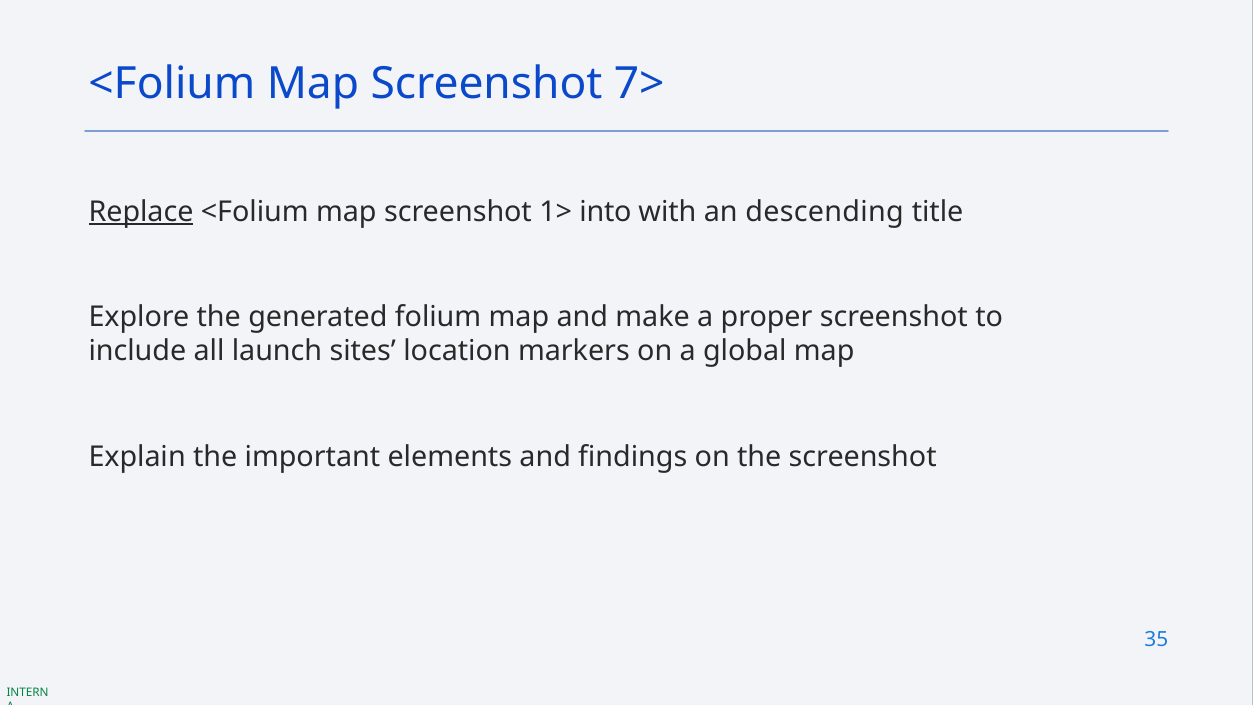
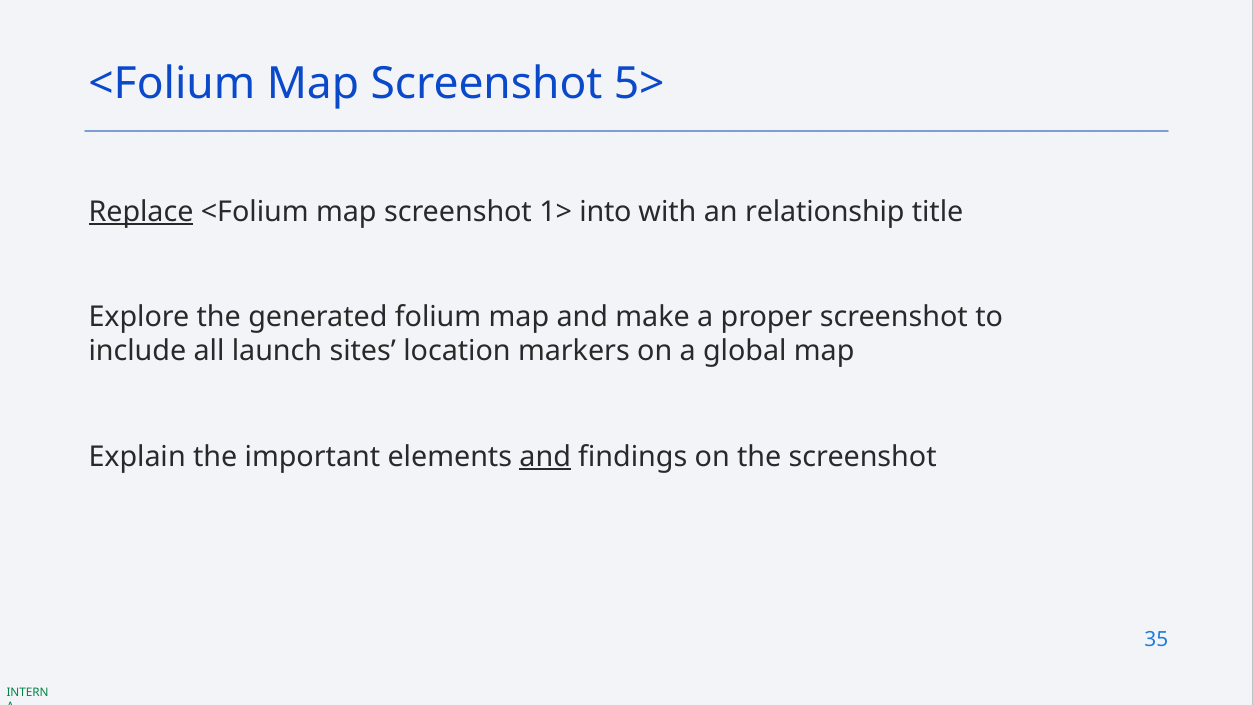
7>: 7> -> 5>
descending: descending -> relationship
and at (545, 457) underline: none -> present
